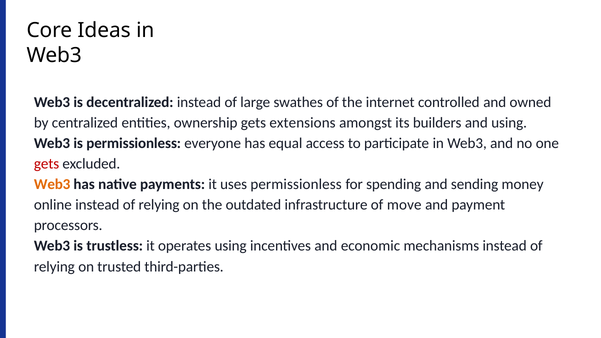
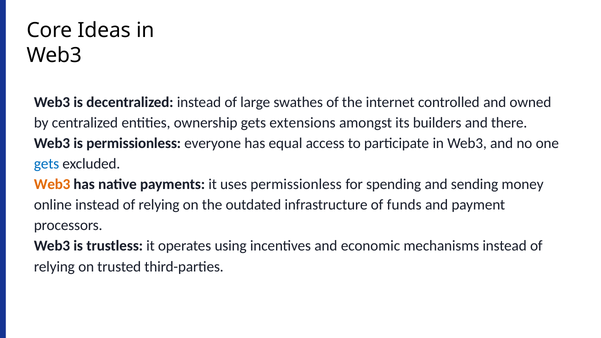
and using: using -> there
gets at (47, 164) colour: red -> blue
move: move -> funds
